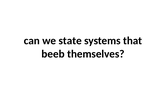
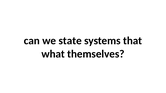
beeb: beeb -> what
